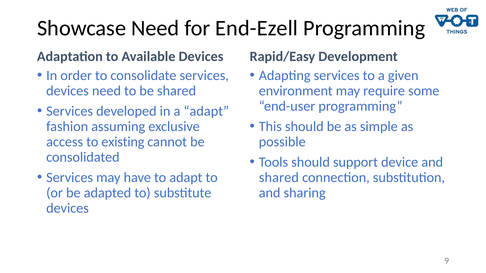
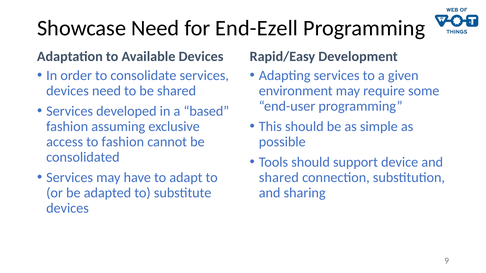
a adapt: adapt -> based
to existing: existing -> fashion
